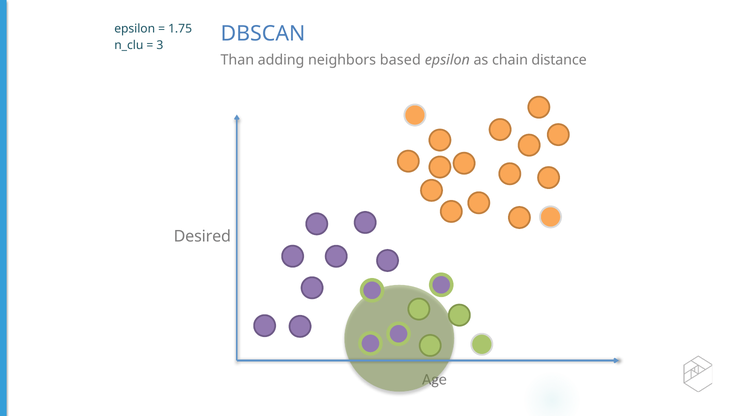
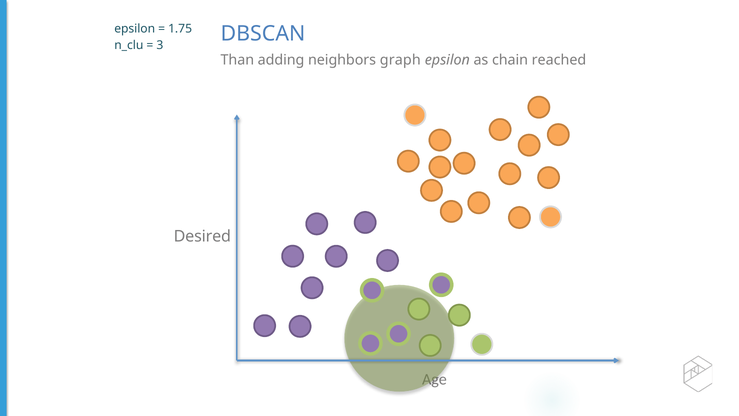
based: based -> graph
distance: distance -> reached
